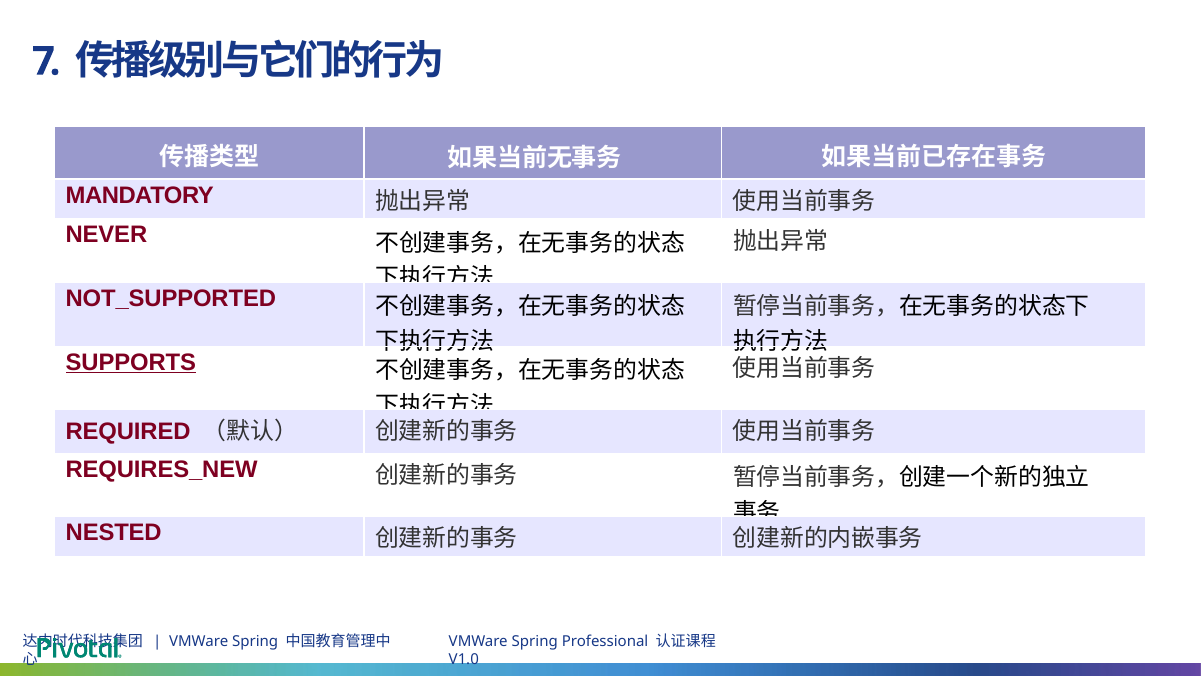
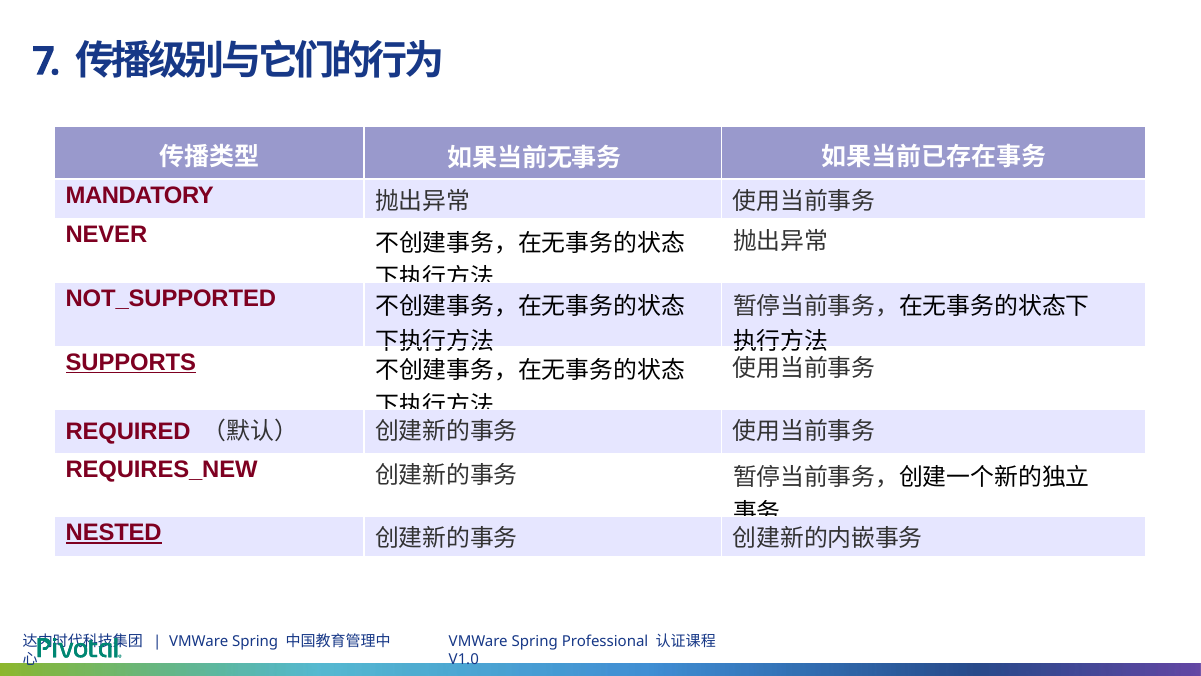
NESTED underline: none -> present
